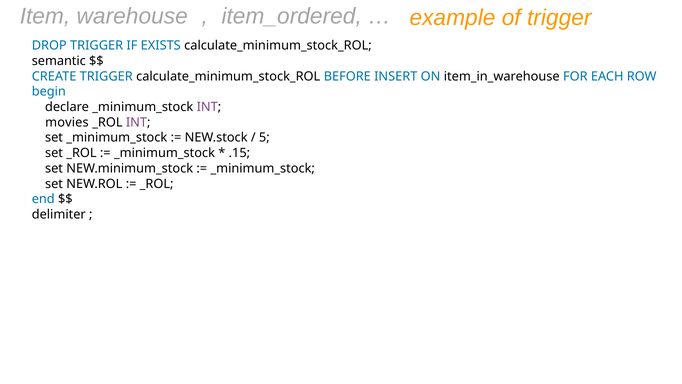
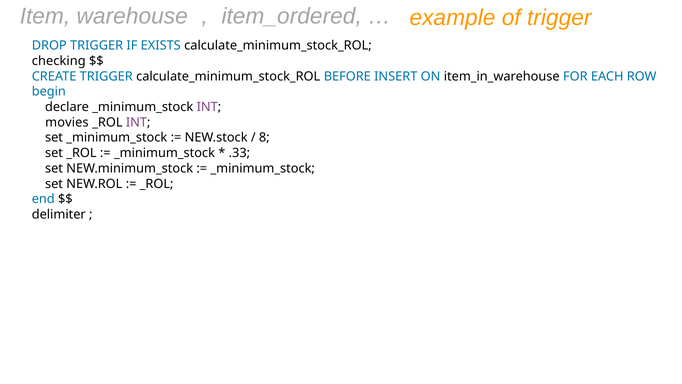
semantic: semantic -> checking
5: 5 -> 8
.15: .15 -> .33
